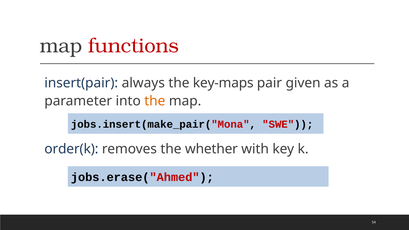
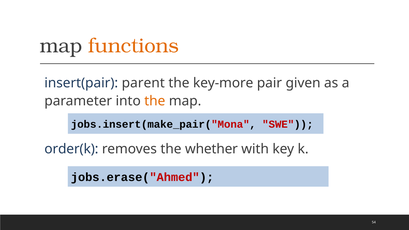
functions colour: red -> orange
always: always -> parent
key-maps: key-maps -> key-more
